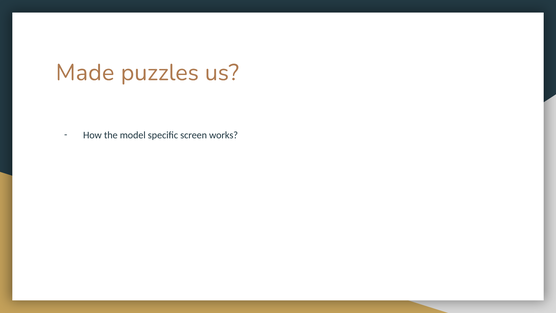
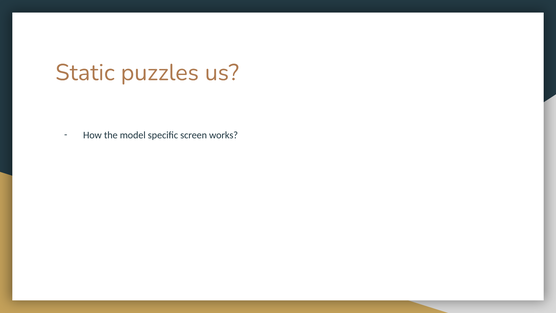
Made: Made -> Static
